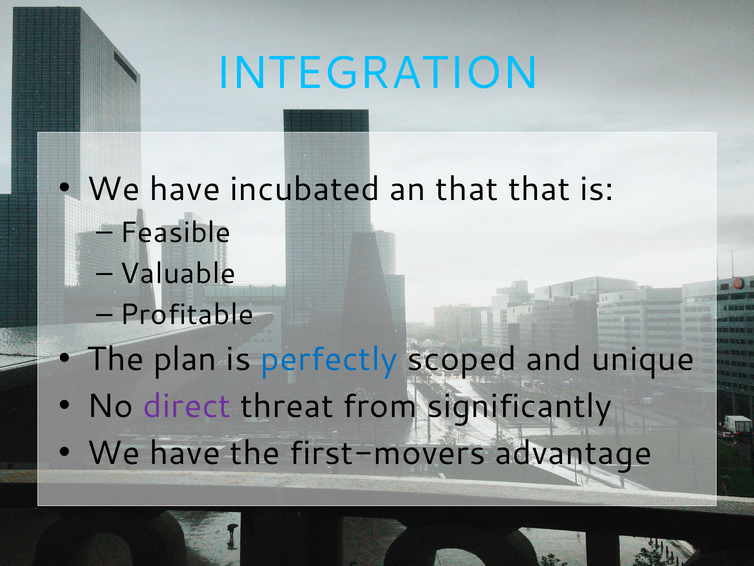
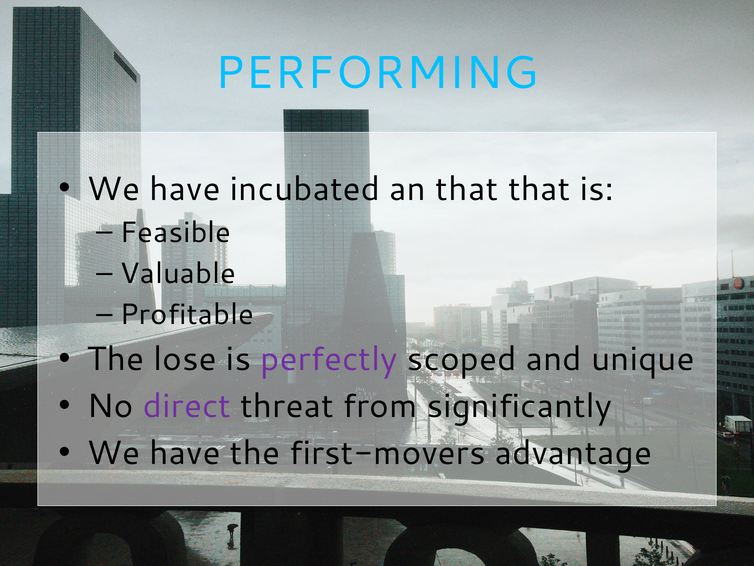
INTEGRATION: INTEGRATION -> PERFORMING
plan: plan -> lose
perfectly colour: blue -> purple
